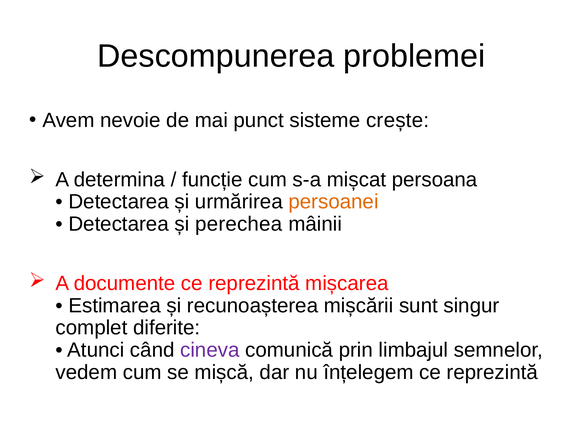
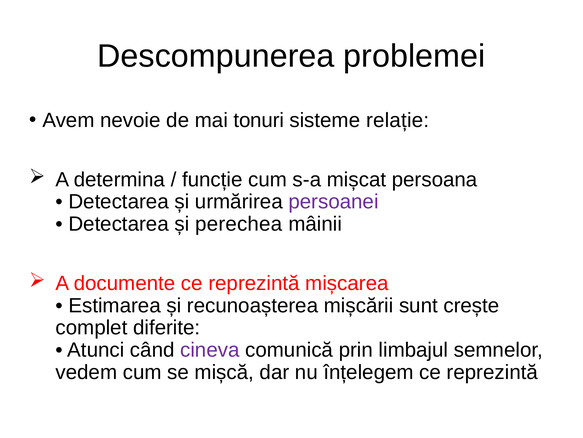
punct: punct -> tonuri
crește: crește -> relație
persoanei colour: orange -> purple
singur: singur -> crește
